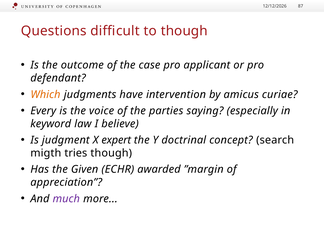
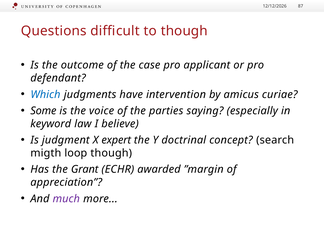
Which colour: orange -> blue
Every: Every -> Some
tries: tries -> loop
Given: Given -> Grant
